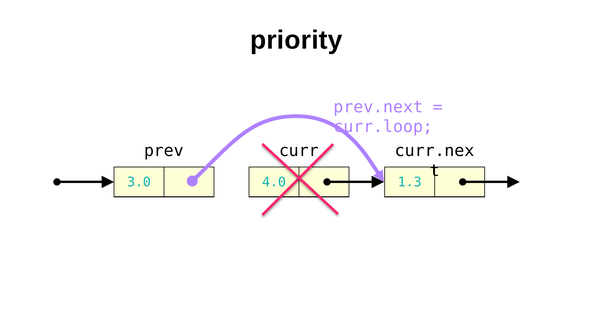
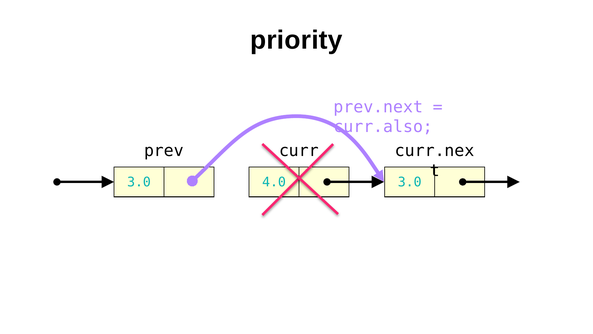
curr.loop: curr.loop -> curr.also
1.3 at (410, 182): 1.3 -> 3.0
